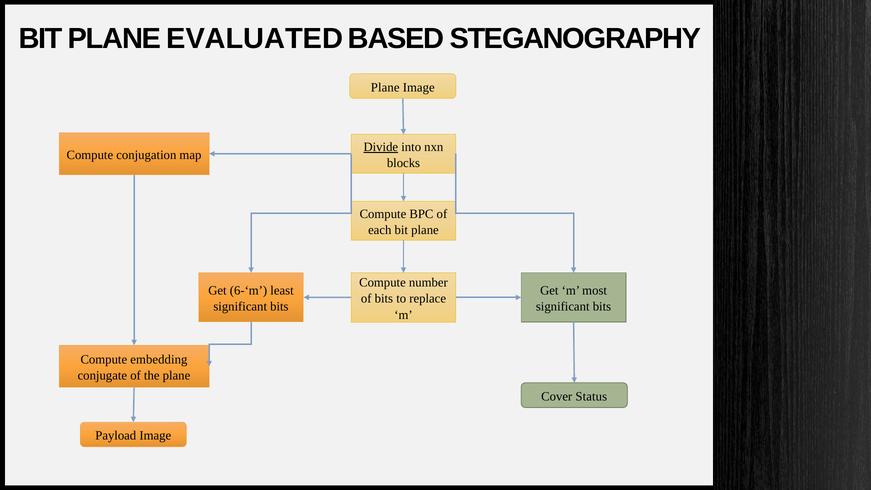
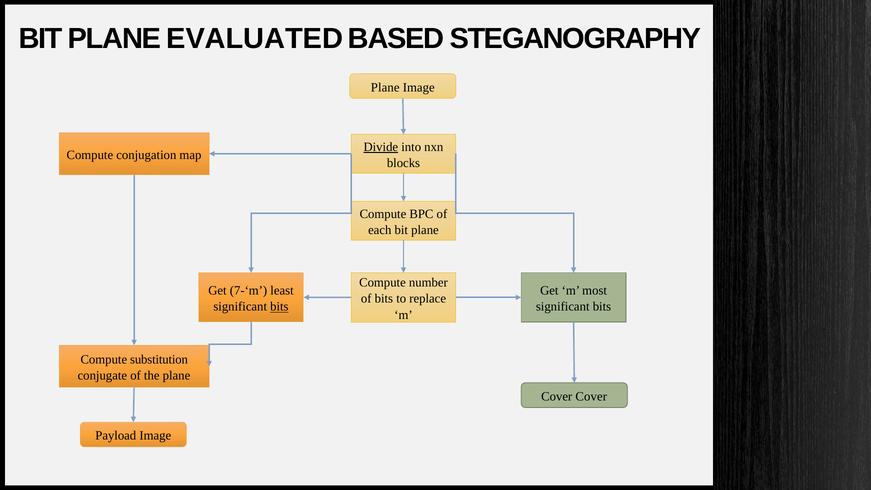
6-‘m: 6-‘m -> 7-‘m
bits at (279, 307) underline: none -> present
embedding: embedding -> substitution
Cover Status: Status -> Cover
